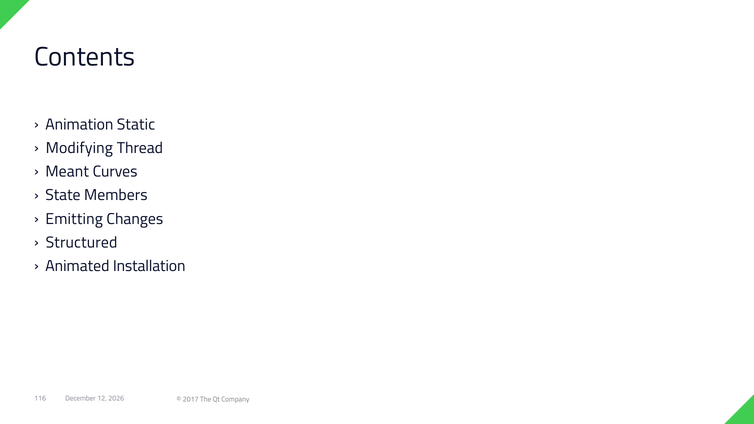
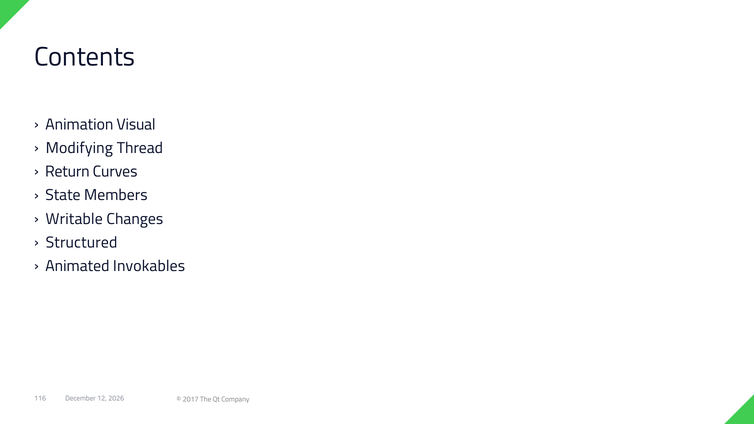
Static: Static -> Visual
Meant: Meant -> Return
Emitting: Emitting -> Writable
Installation: Installation -> Invokables
